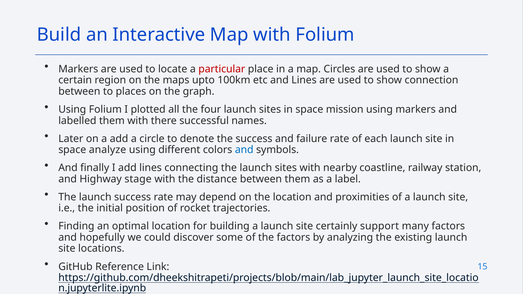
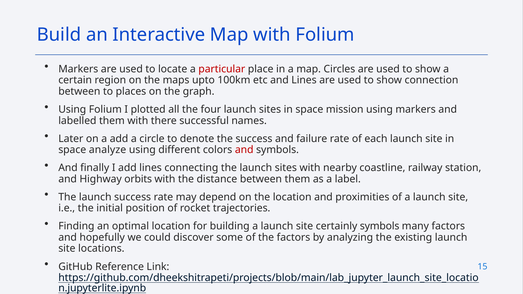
and at (244, 150) colour: blue -> red
stage: stage -> orbits
certainly support: support -> symbols
